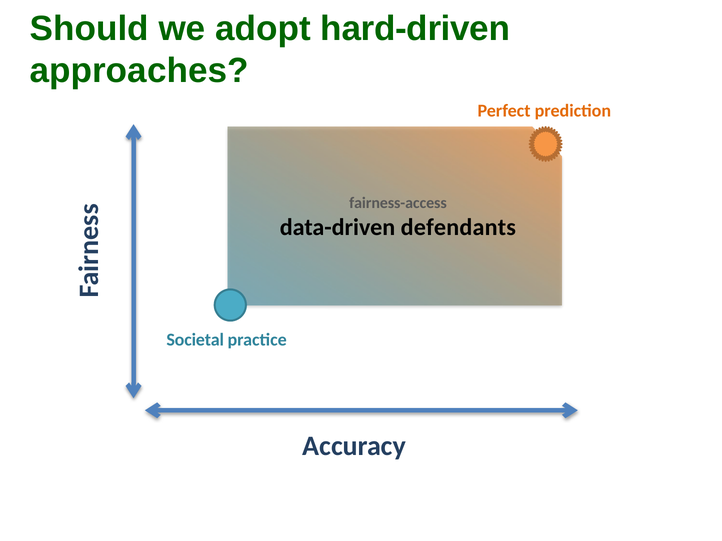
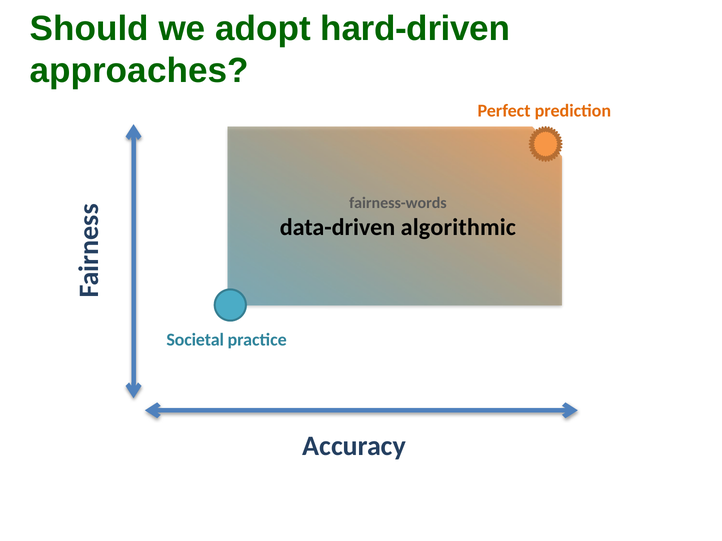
fairness-access: fairness-access -> fairness-words
defendants: defendants -> algorithmic
